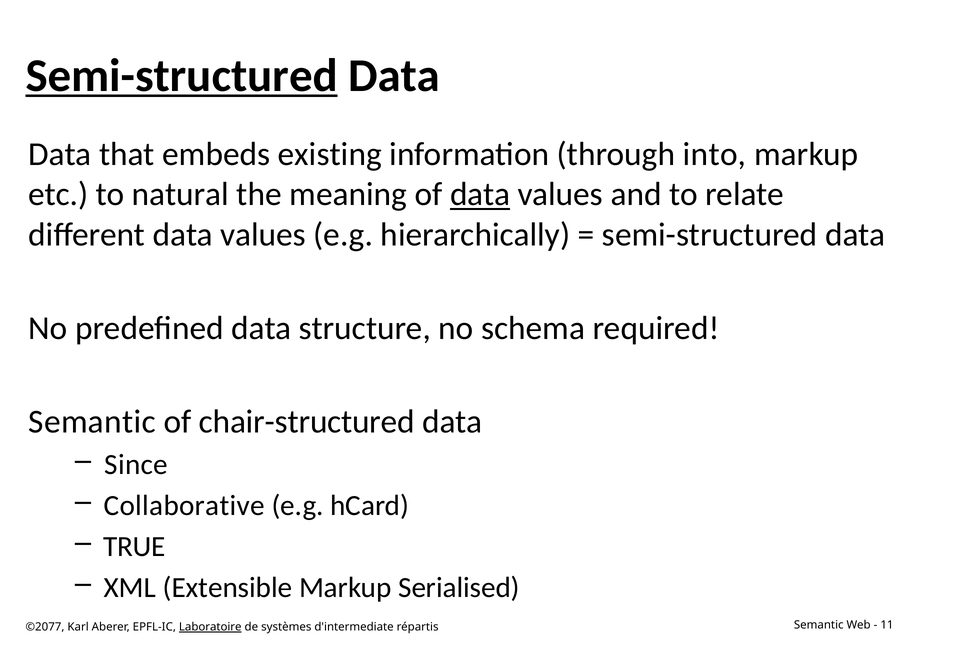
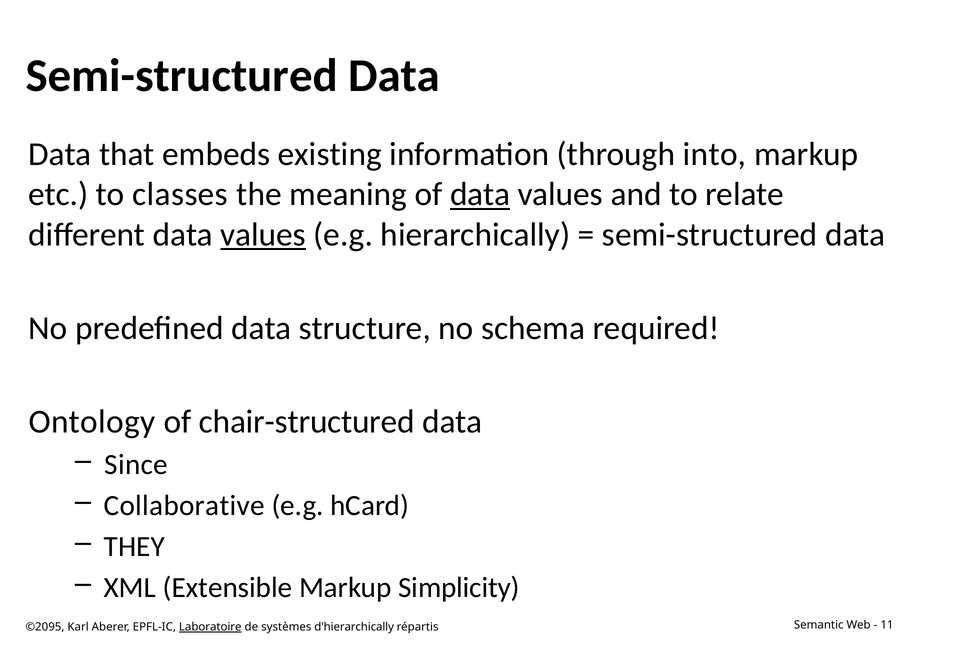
Semi-structured at (182, 76) underline: present -> none
natural: natural -> classes
values at (263, 234) underline: none -> present
Semantic at (92, 422): Semantic -> Ontology
TRUE: TRUE -> THEY
Serialised: Serialised -> Simplicity
©2077: ©2077 -> ©2095
d'intermediate: d'intermediate -> d'hierarchically
